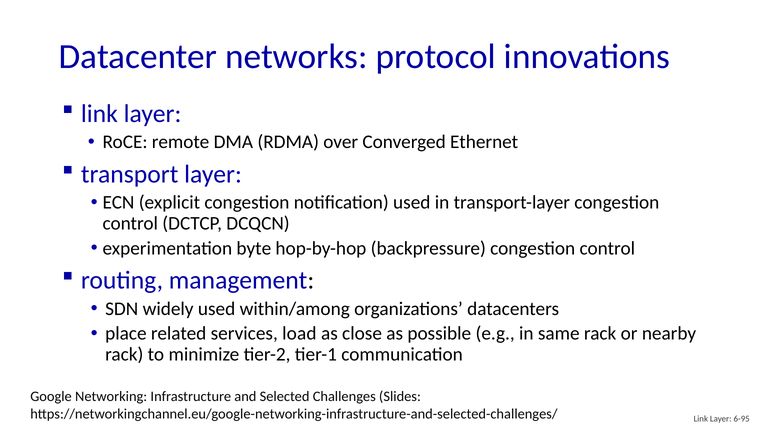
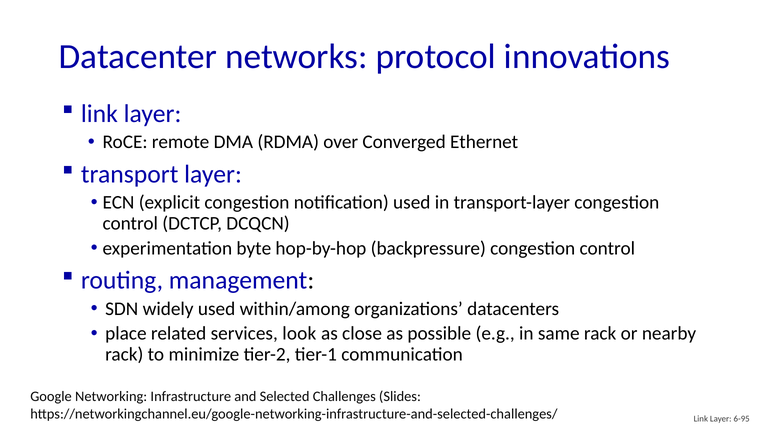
load: load -> look
